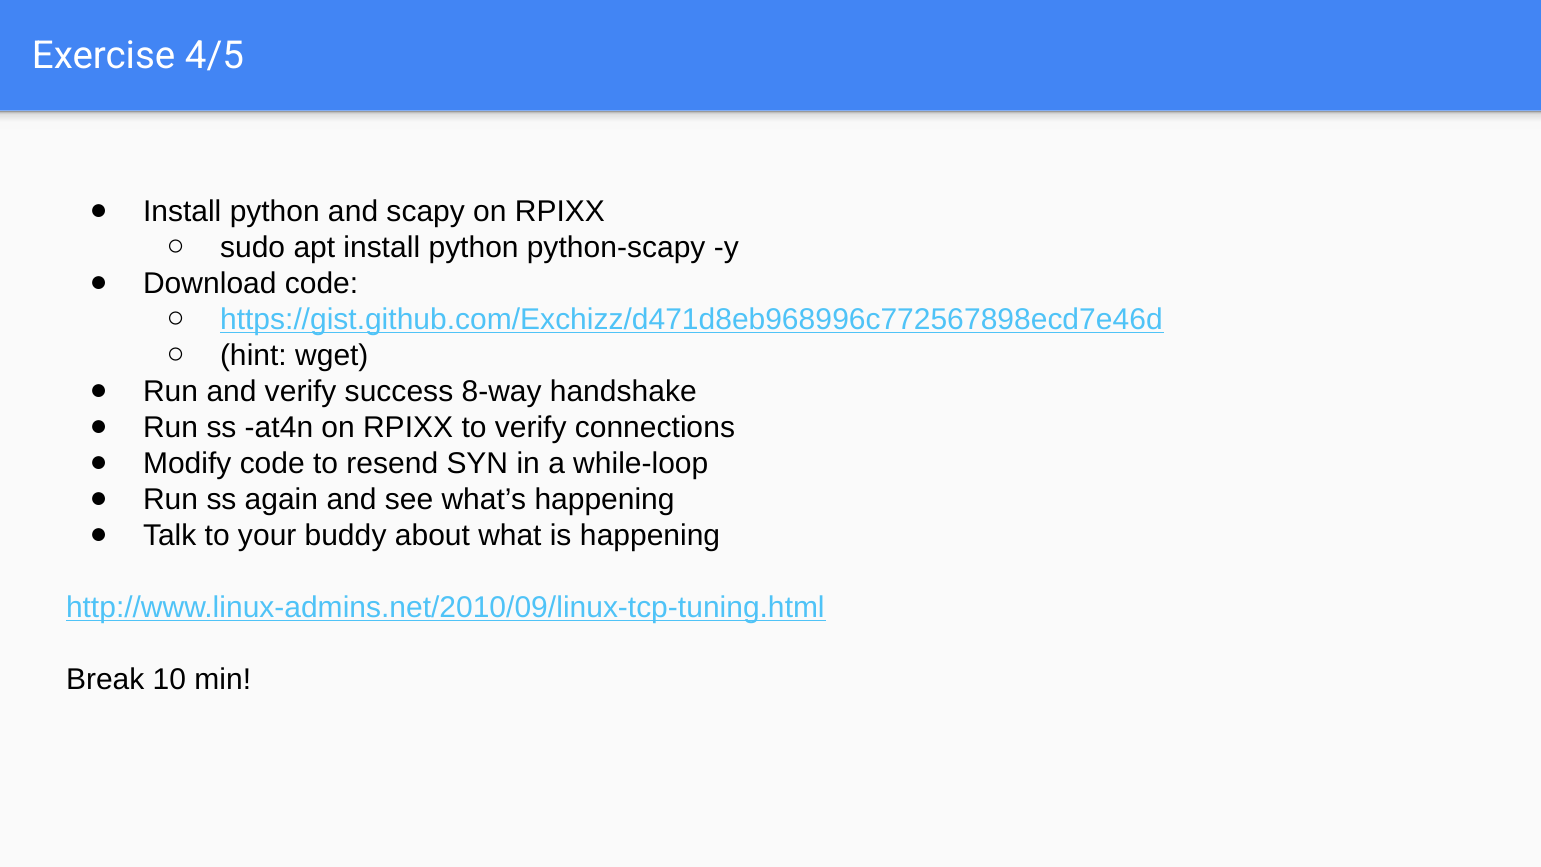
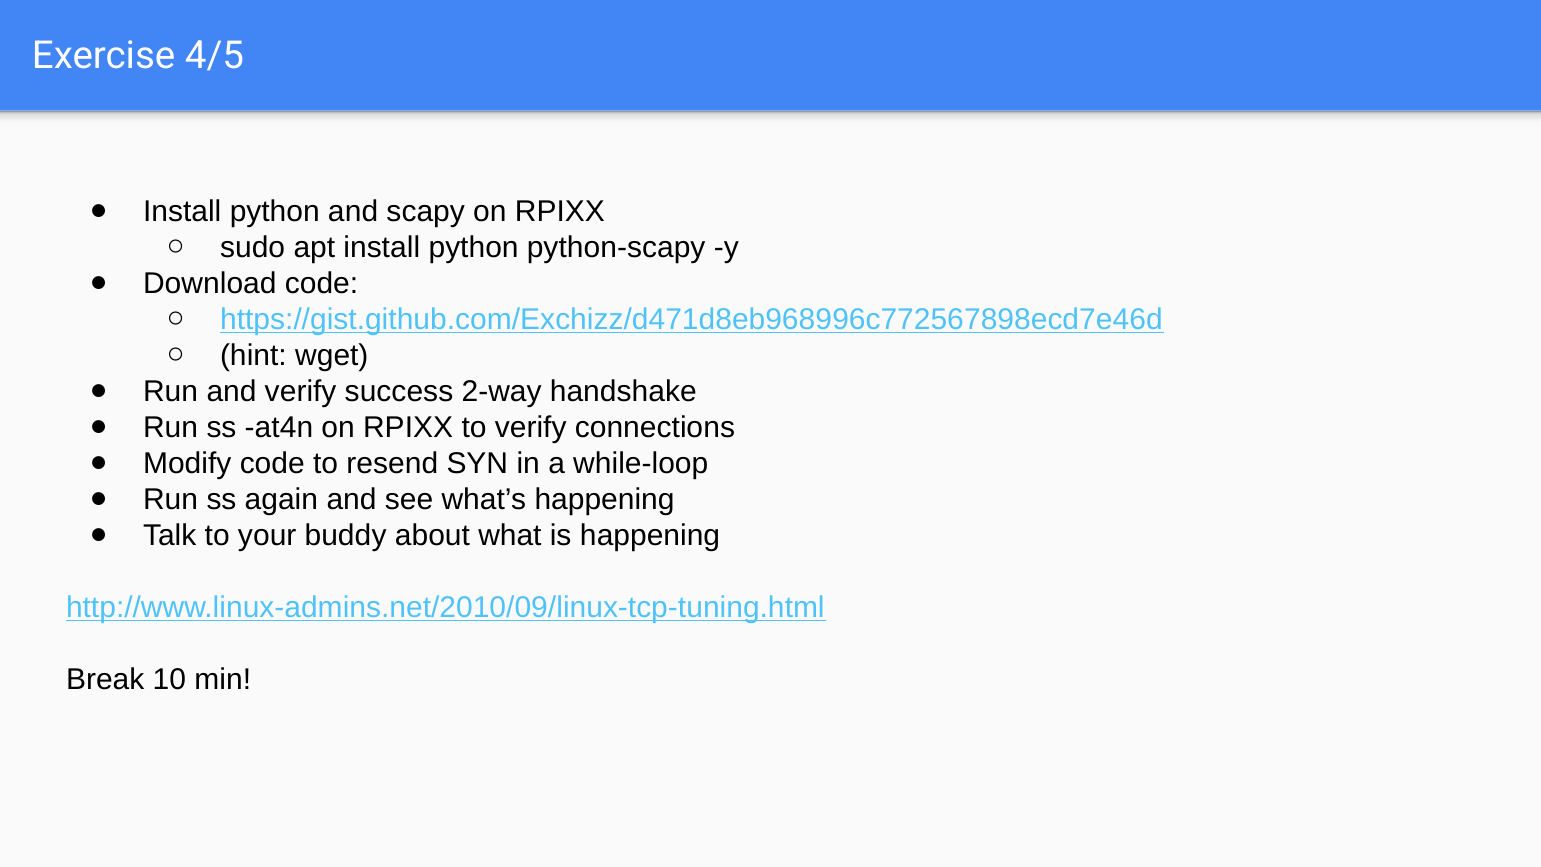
8-way: 8-way -> 2-way
